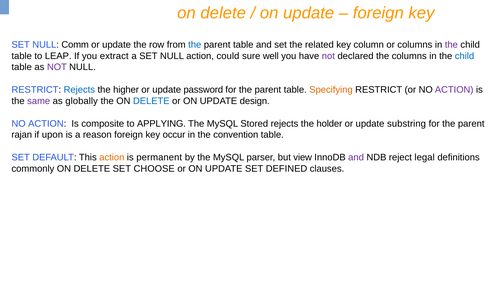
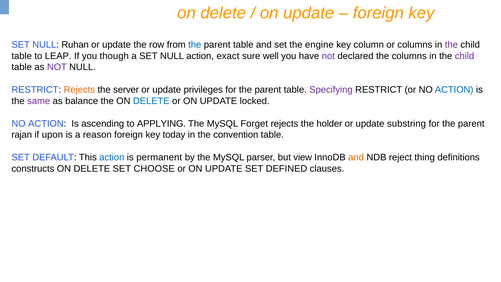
Comm: Comm -> Ruhan
related: related -> engine
extract: extract -> though
could: could -> exact
child at (465, 56) colour: blue -> purple
Rejects at (79, 90) colour: blue -> orange
higher: higher -> server
password: password -> privileges
Specifying colour: orange -> purple
ACTION at (454, 90) colour: purple -> blue
globally: globally -> balance
design: design -> locked
composite: composite -> ascending
Stored: Stored -> Forget
occur: occur -> today
action at (112, 157) colour: orange -> blue
and at (356, 157) colour: purple -> orange
legal: legal -> thing
commonly: commonly -> constructs
